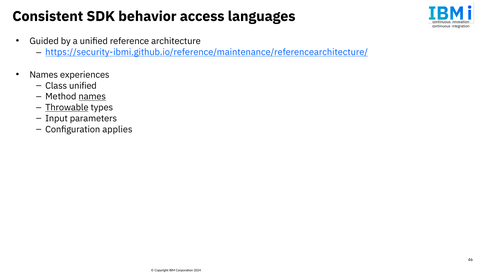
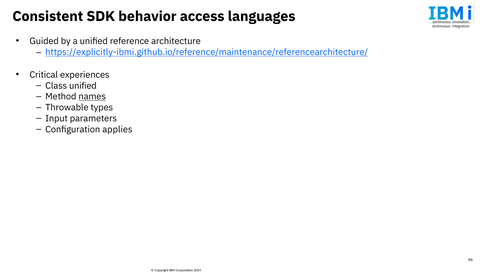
https://security-ibmi.github.io/reference/maintenance/referencearchitecture/: https://security-ibmi.github.io/reference/maintenance/referencearchitecture/ -> https://explicitly-ibmi.github.io/reference/maintenance/referencearchitecture/
Names at (44, 75): Names -> Critical
Throwable underline: present -> none
